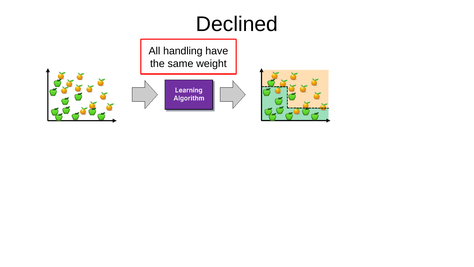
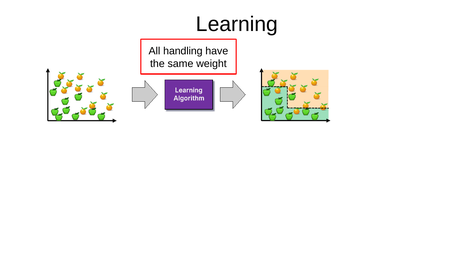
Declined: Declined -> Learning
